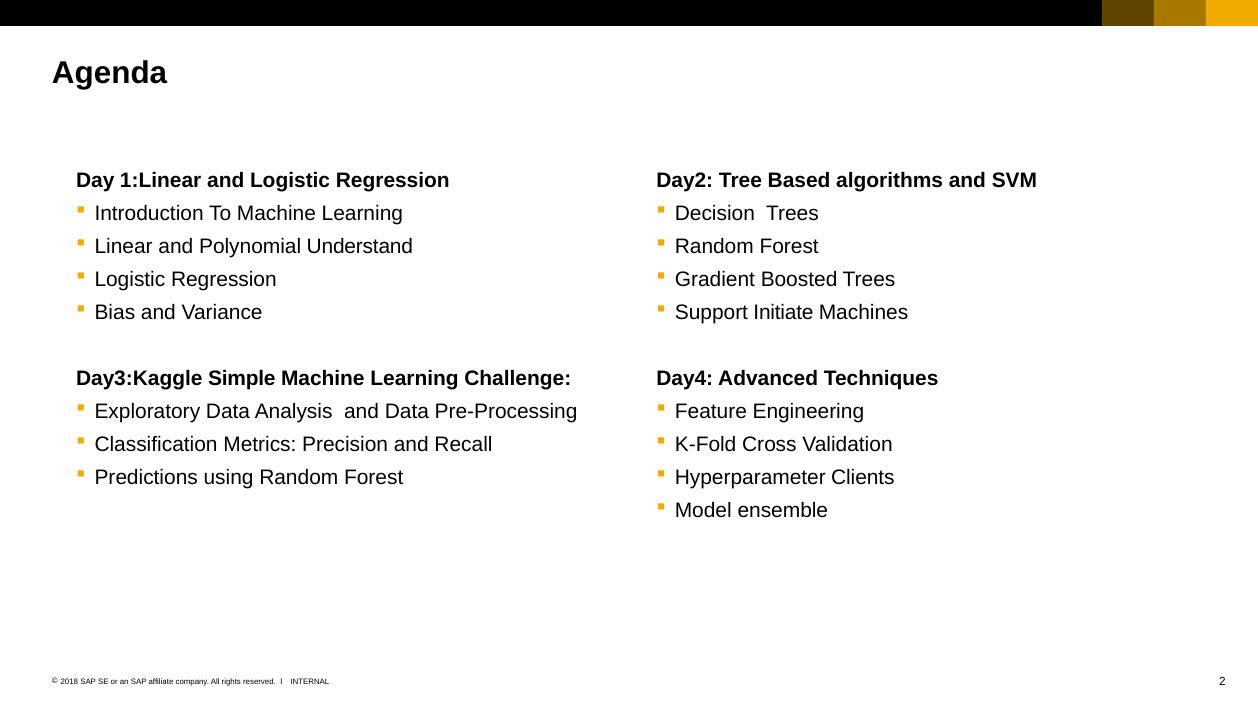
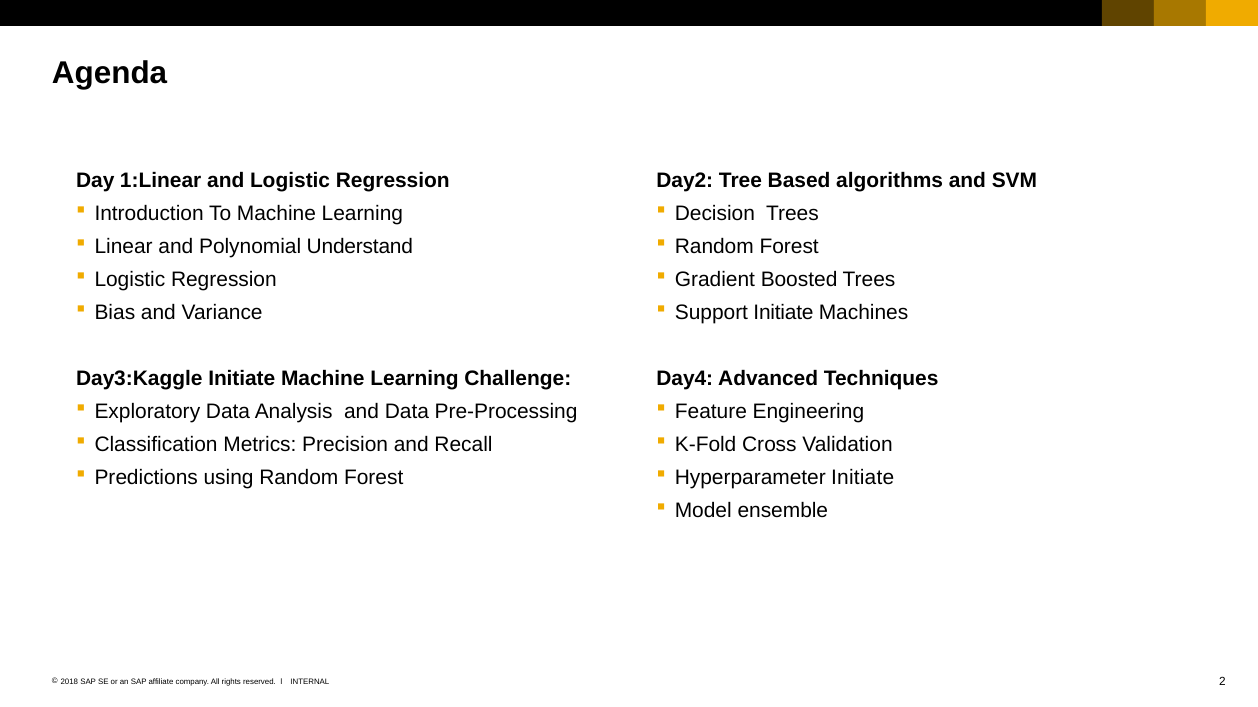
Day3:Kaggle Simple: Simple -> Initiate
Hyperparameter Clients: Clients -> Initiate
